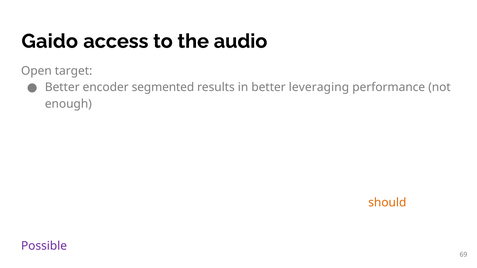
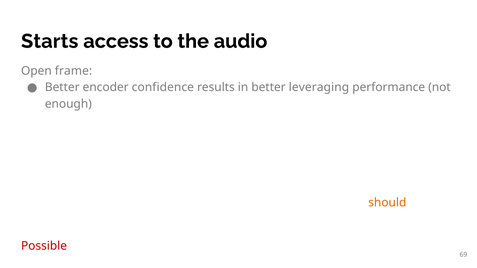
Gaido at (50, 41): Gaido -> Starts
target: target -> frame
segmented: segmented -> confidence
Possible colour: purple -> red
